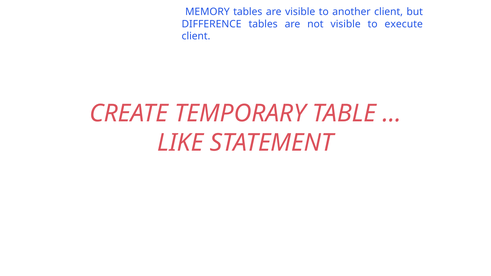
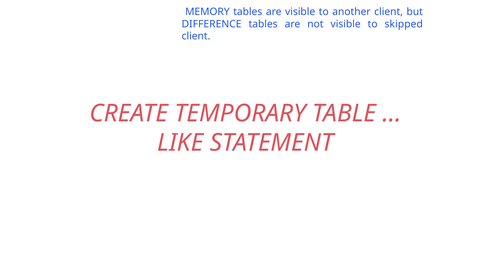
execute: execute -> skipped
